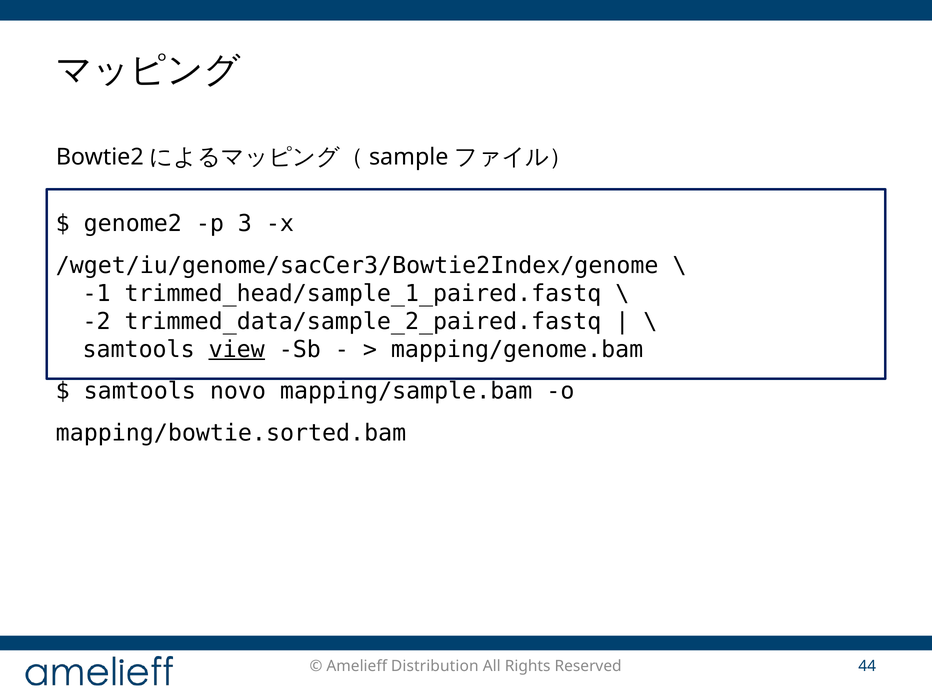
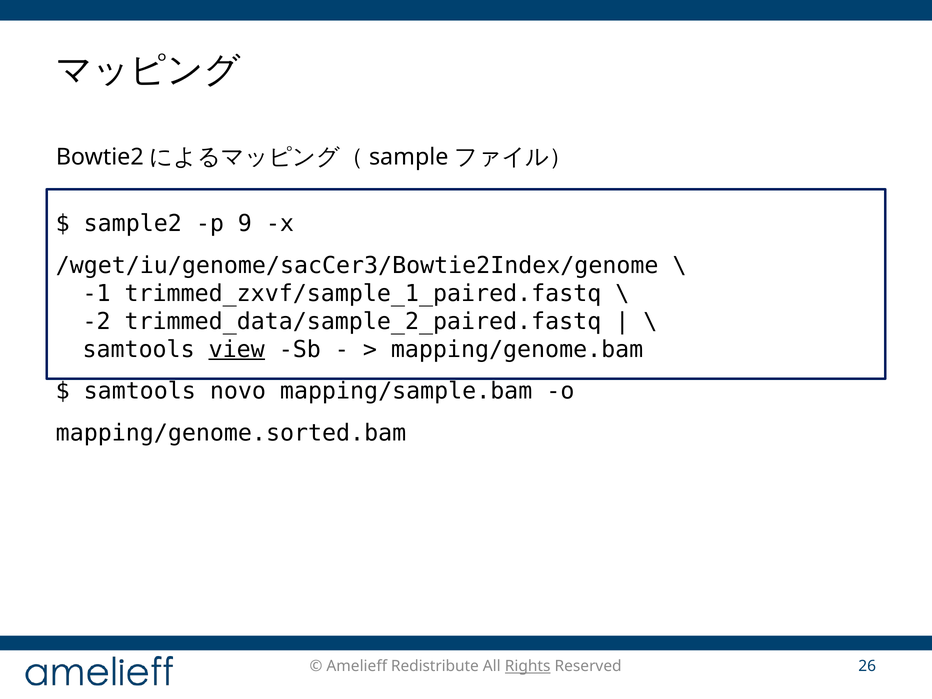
genome2: genome2 -> sample2
3: 3 -> 9
trimmed_head/sample_1_paired.fastq: trimmed_head/sample_1_paired.fastq -> trimmed_zxvf/sample_1_paired.fastq
mapping/bowtie.sorted.bam: mapping/bowtie.sorted.bam -> mapping/genome.sorted.bam
Distribution: Distribution -> Redistribute
Rights underline: none -> present
44: 44 -> 26
